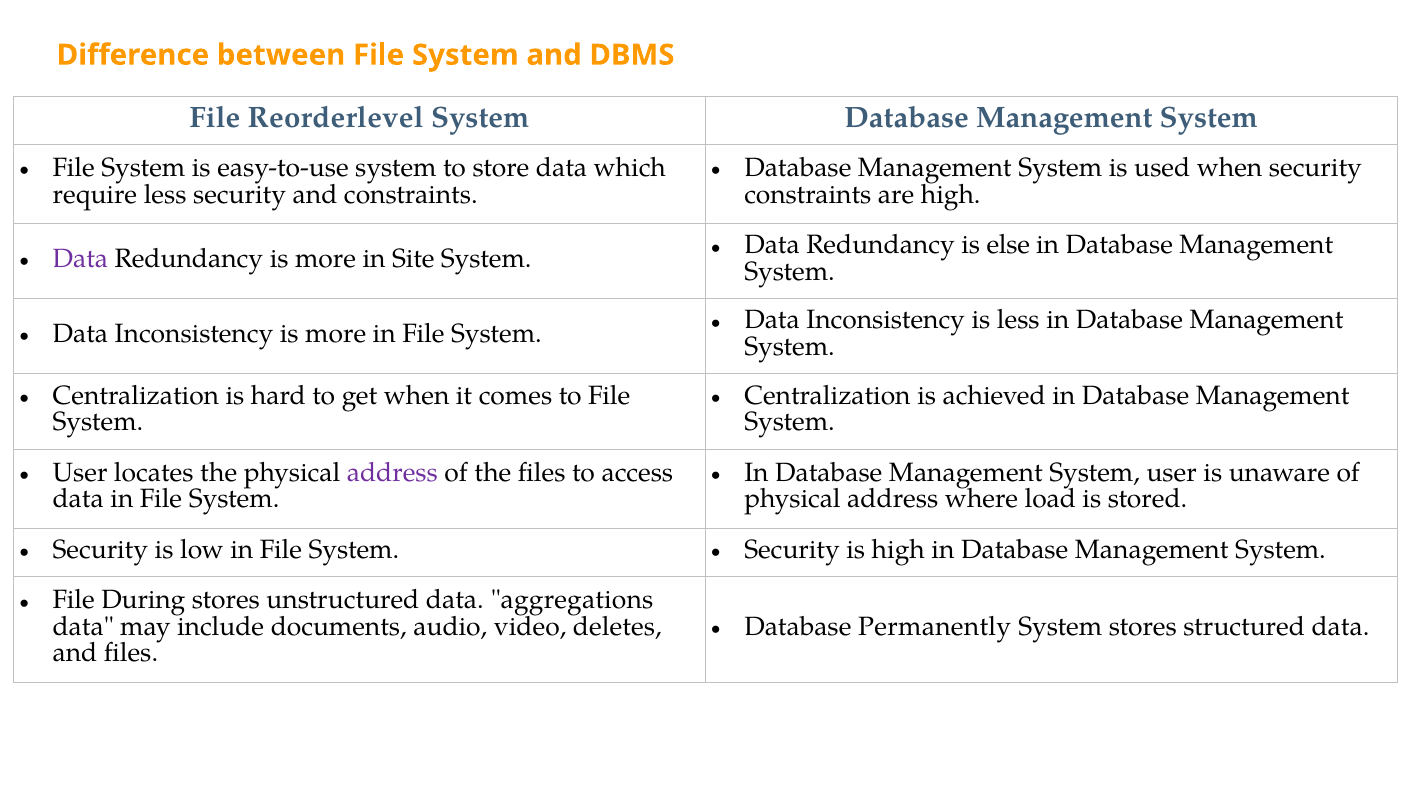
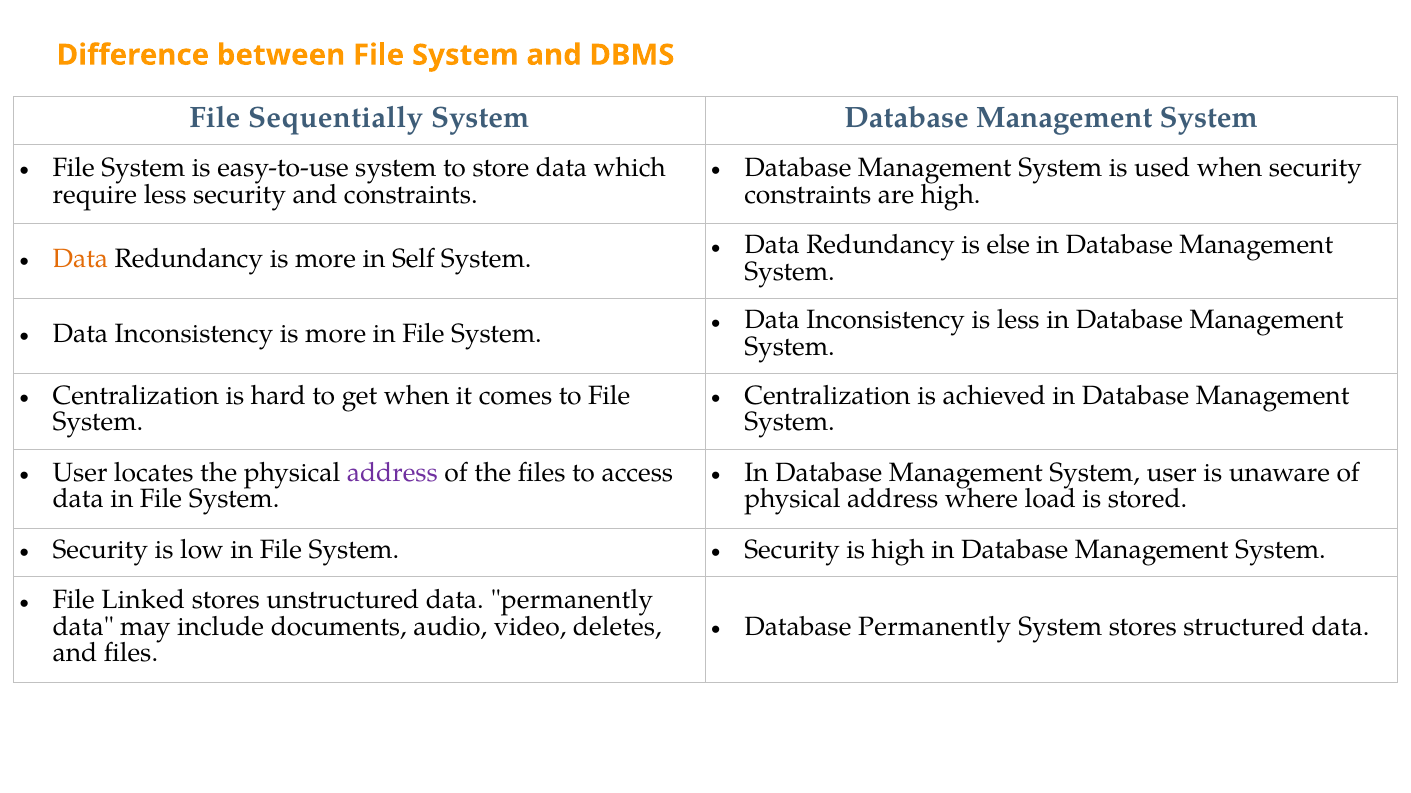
Reorderlevel: Reorderlevel -> Sequentially
Data at (80, 259) colour: purple -> orange
Site: Site -> Self
During: During -> Linked
data aggregations: aggregations -> permanently
